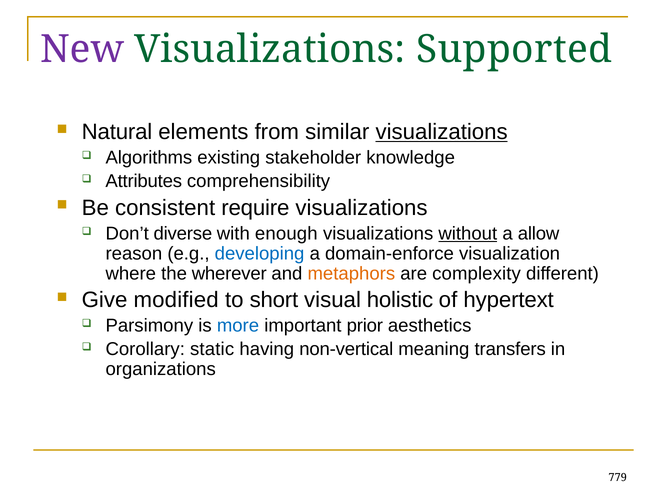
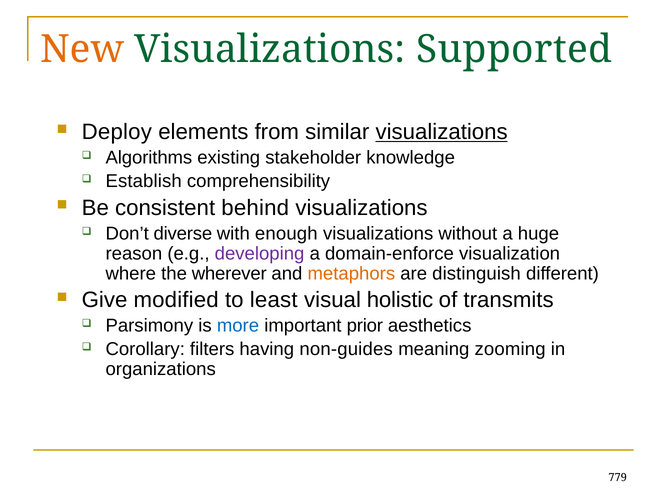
New colour: purple -> orange
Natural: Natural -> Deploy
Attributes: Attributes -> Establish
require: require -> behind
without underline: present -> none
allow: allow -> huge
developing colour: blue -> purple
complexity: complexity -> distinguish
short: short -> least
hypertext: hypertext -> transmits
static: static -> filters
non-vertical: non-vertical -> non-guides
transfers: transfers -> zooming
